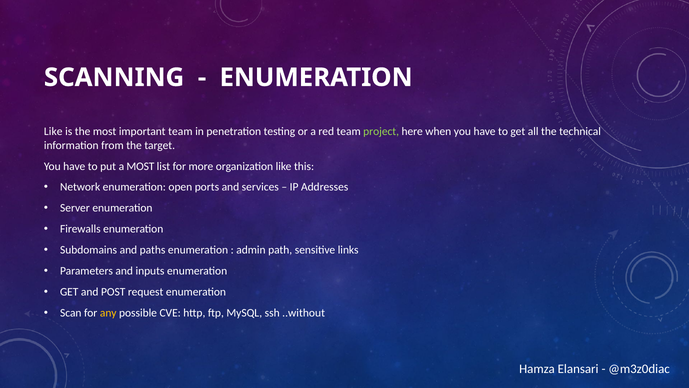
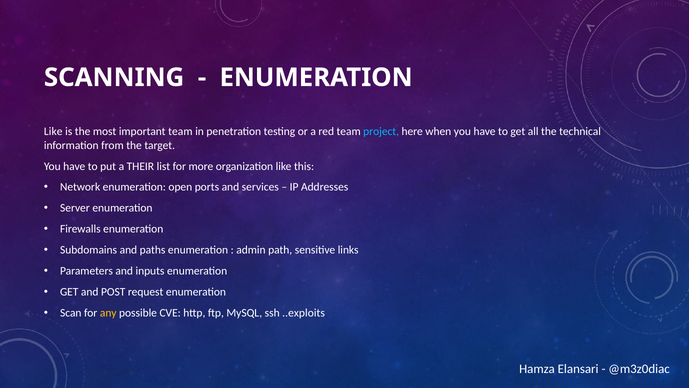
project colour: light green -> light blue
a MOST: MOST -> THEIR
..without: ..without -> ..exploits
